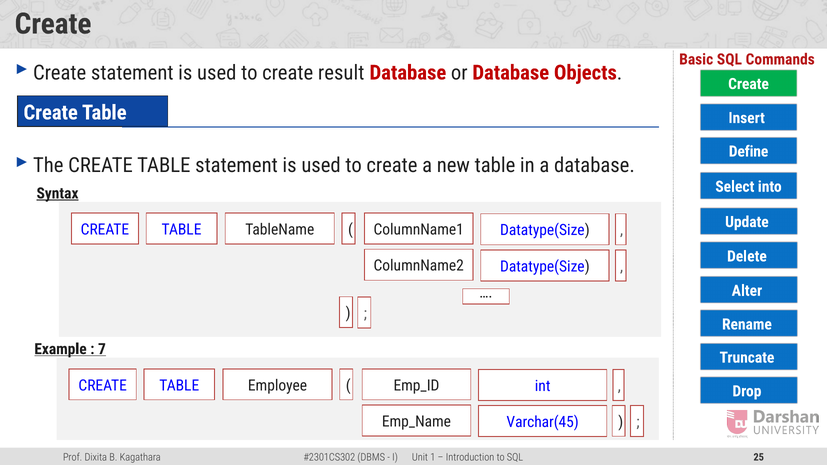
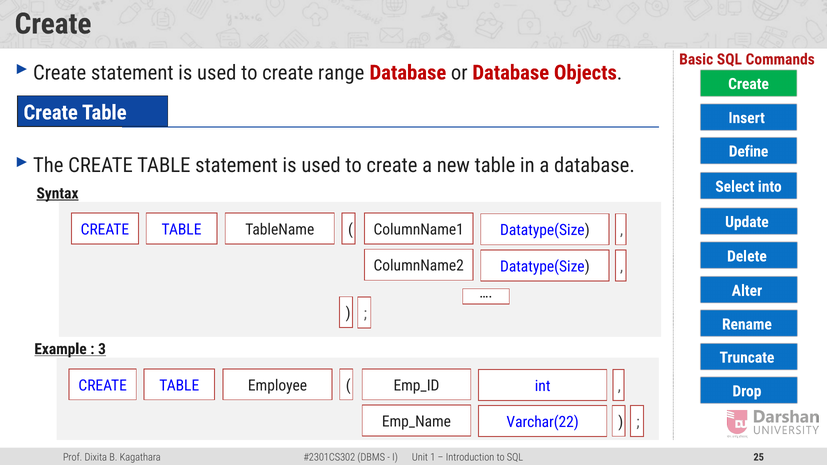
result: result -> range
7: 7 -> 3
Varchar(45: Varchar(45 -> Varchar(22
